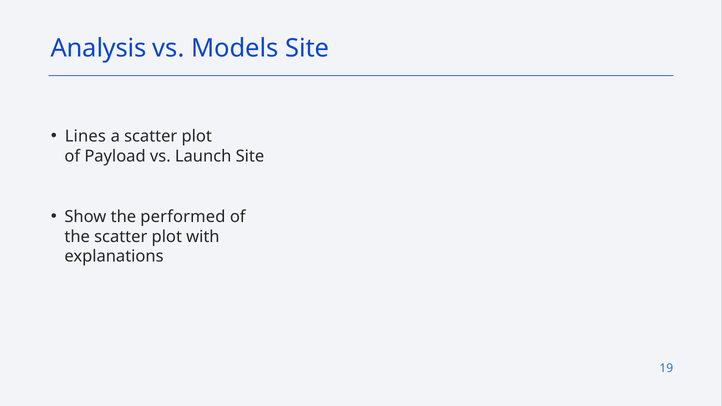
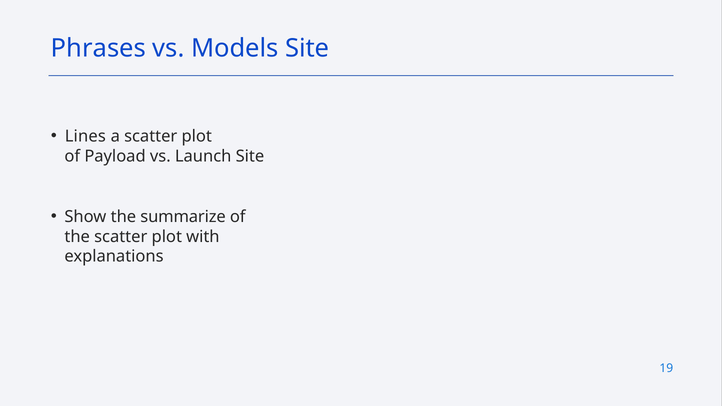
Analysis: Analysis -> Phrases
performed: performed -> summarize
